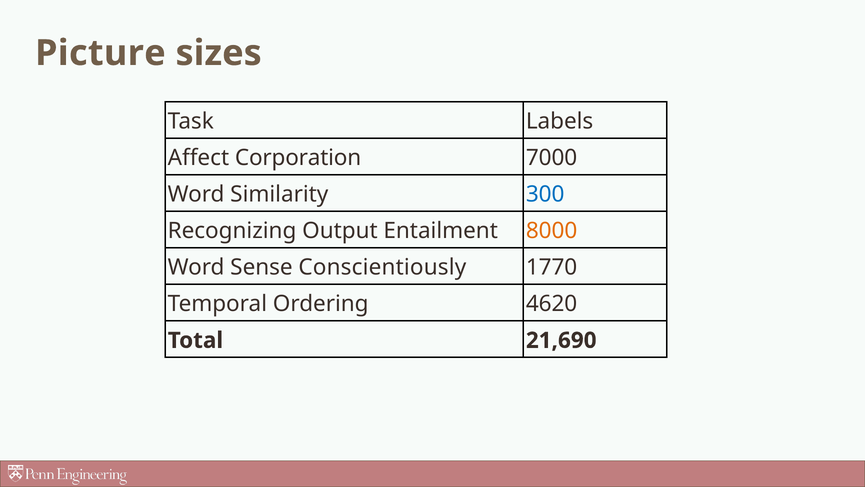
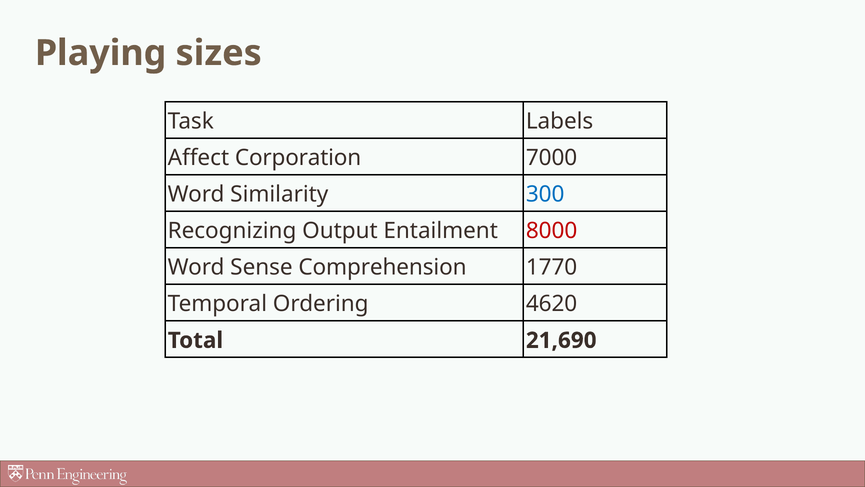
Picture: Picture -> Playing
8000 colour: orange -> red
Conscientiously: Conscientiously -> Comprehension
